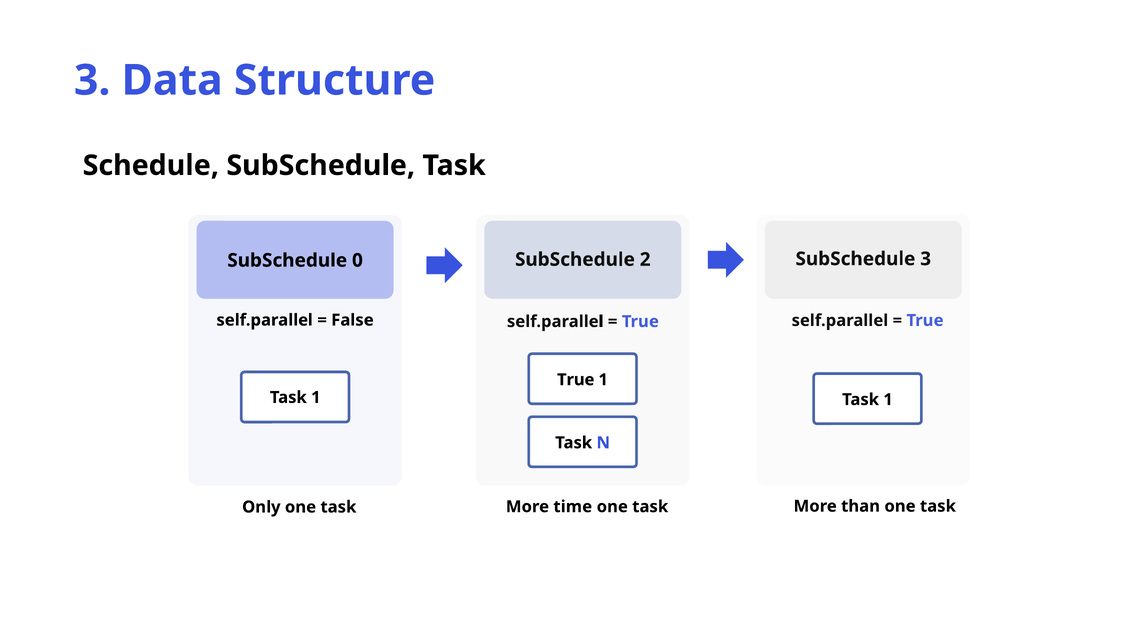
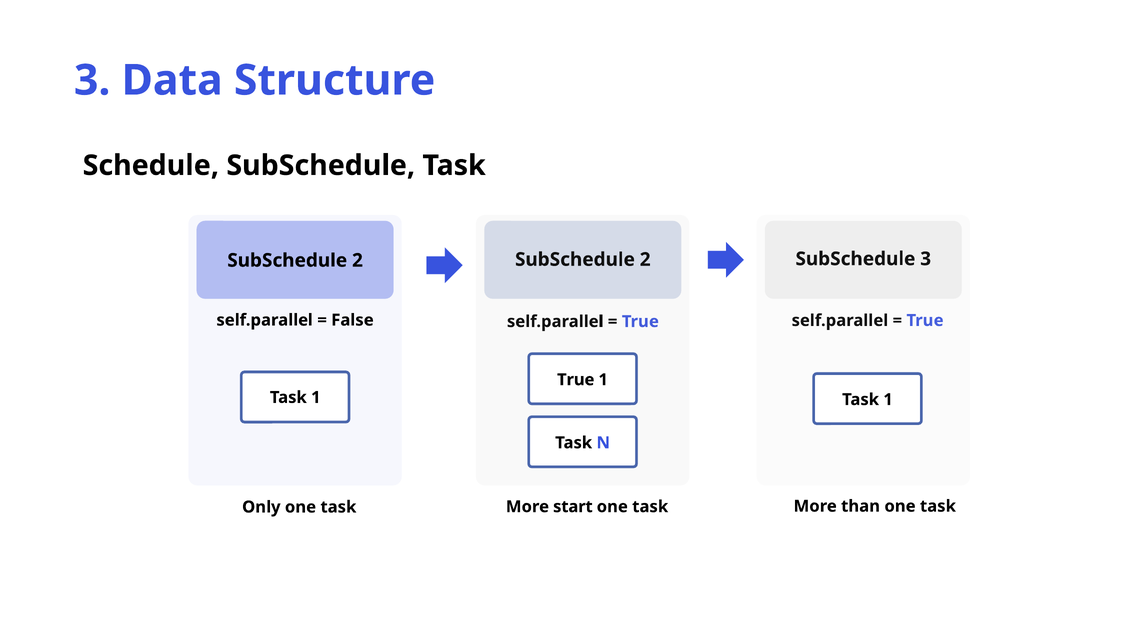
0 at (357, 260): 0 -> 2
time: time -> start
